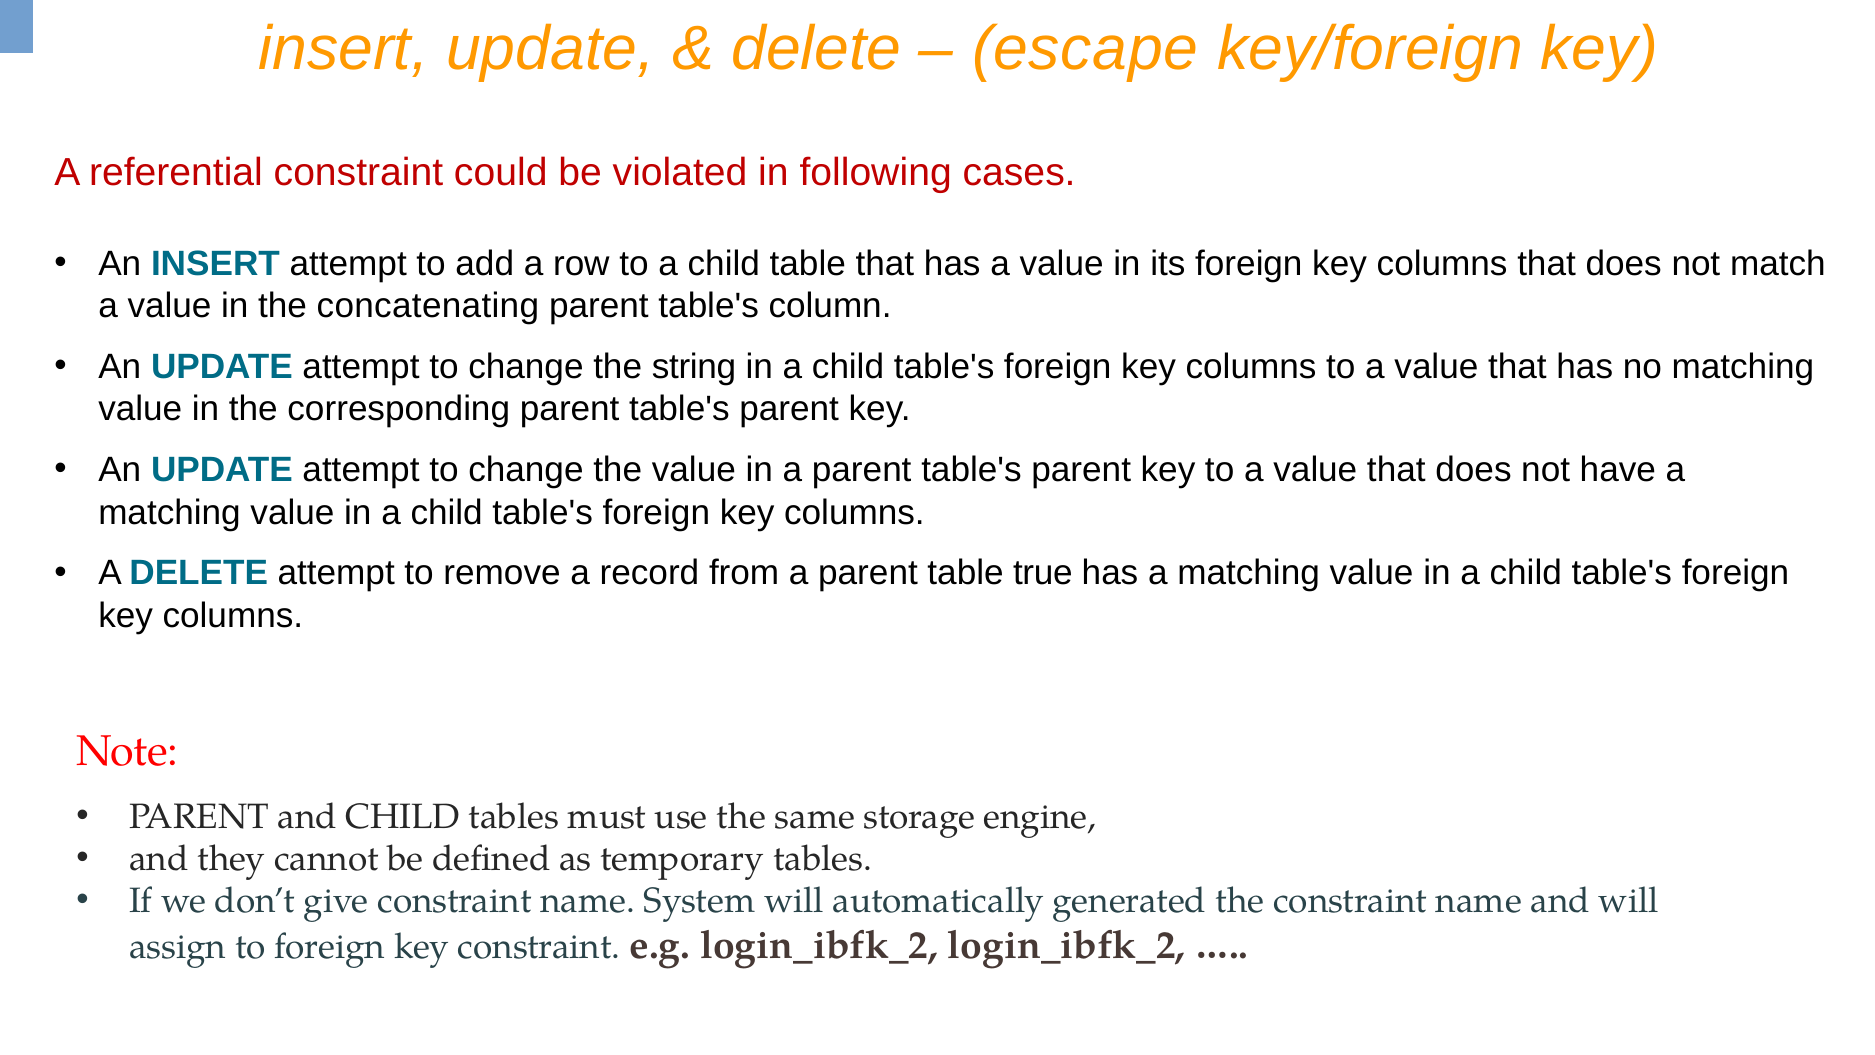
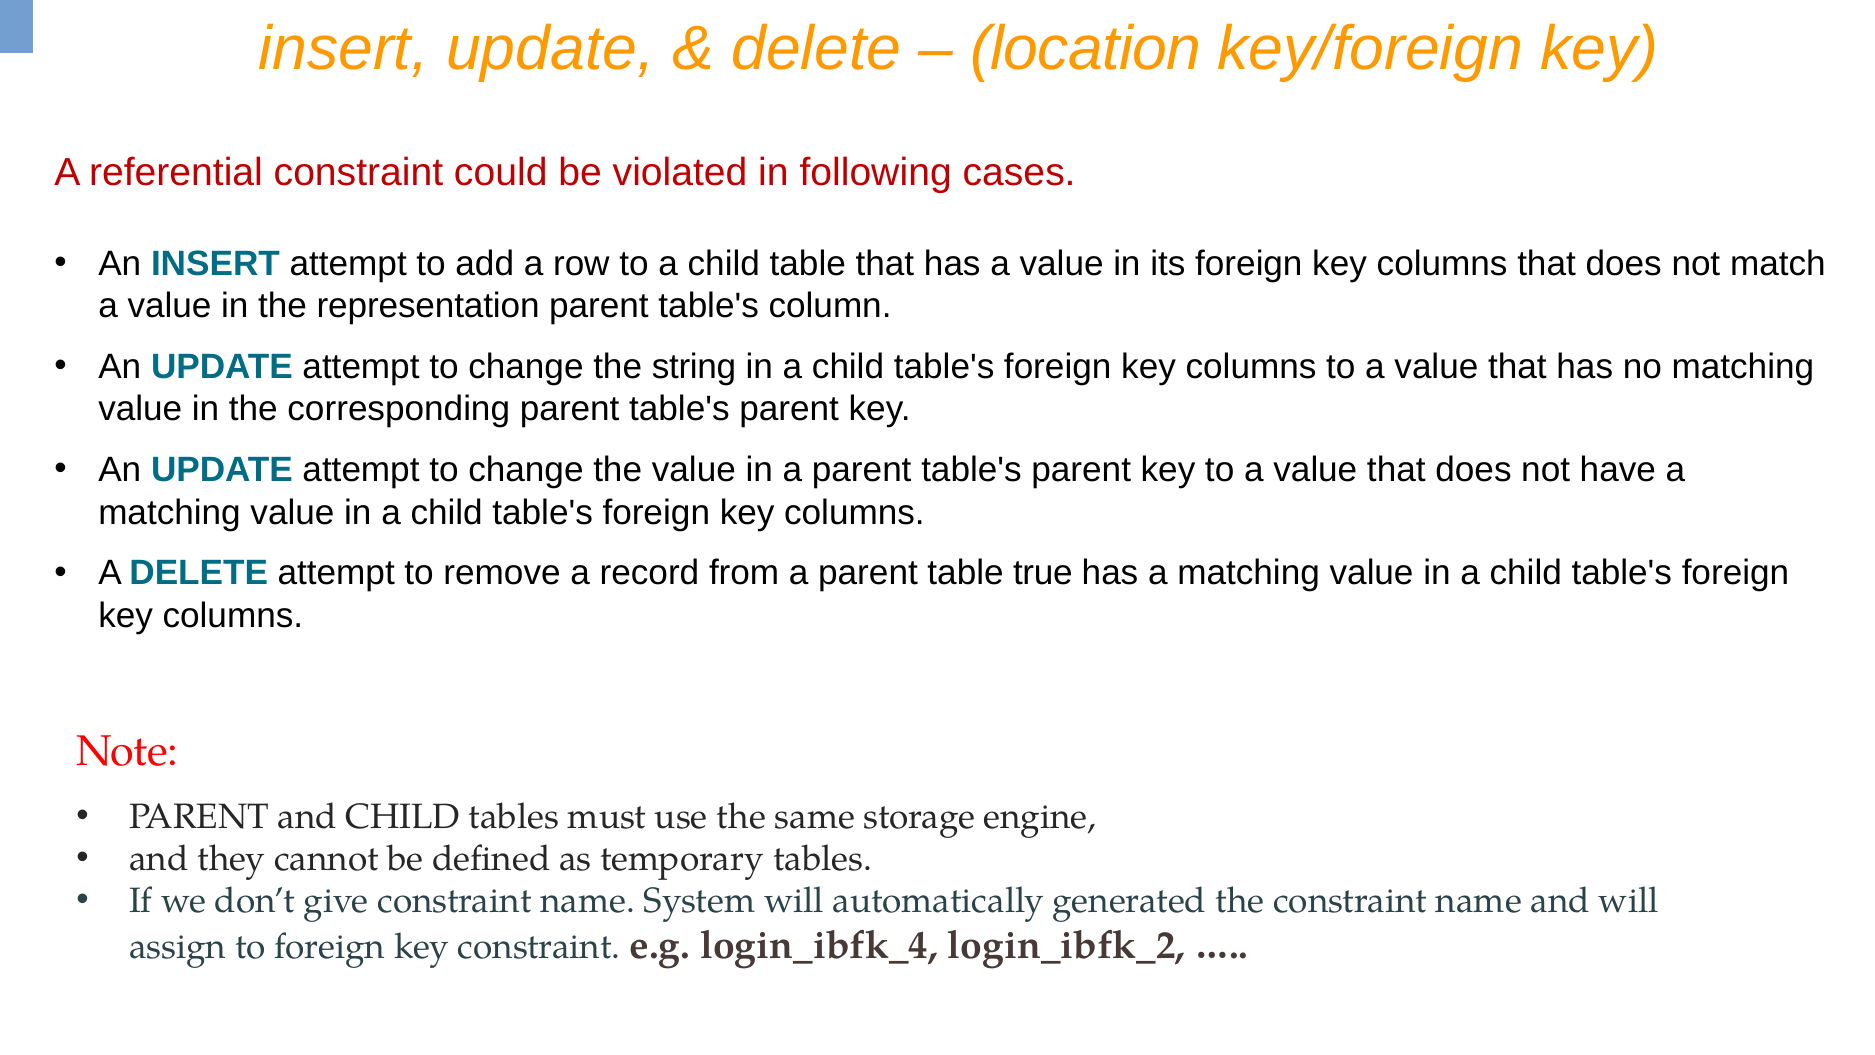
escape: escape -> location
concatenating: concatenating -> representation
e.g login_ibfk_2: login_ibfk_2 -> login_ibfk_4
